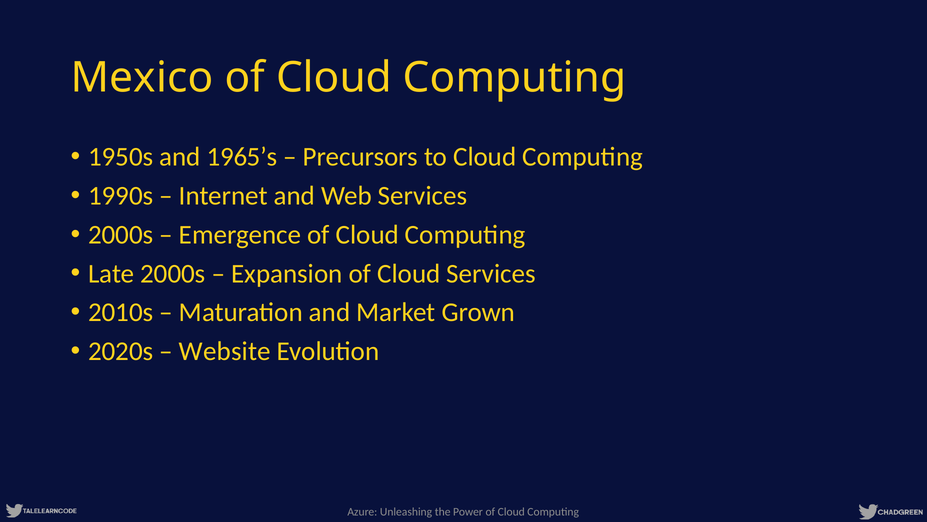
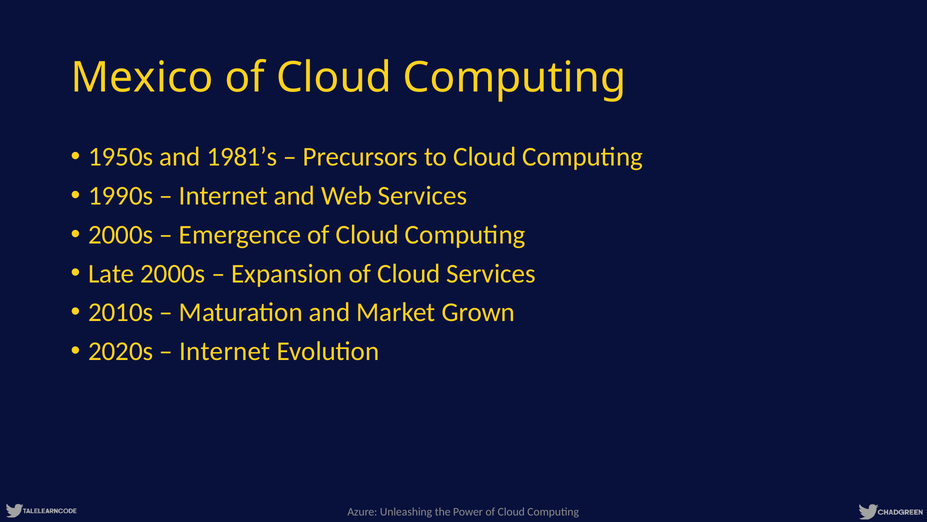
1965’s: 1965’s -> 1981’s
Website at (225, 351): Website -> Internet
